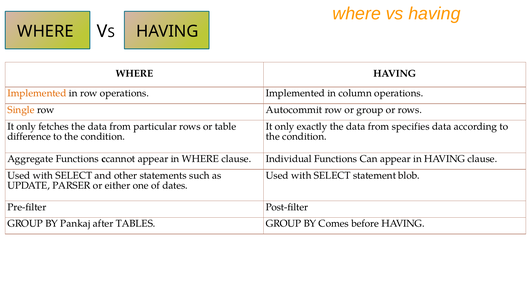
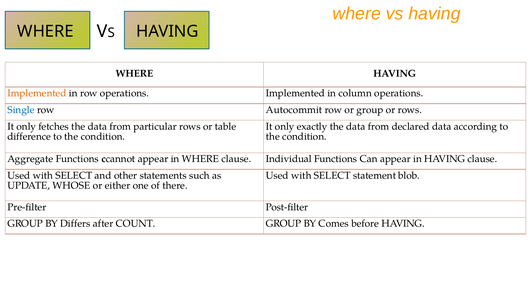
Single colour: orange -> blue
specifies: specifies -> declared
PARSER: PARSER -> WHOSE
dates: dates -> there
Pankaj: Pankaj -> Differs
TABLES: TABLES -> COUNT
